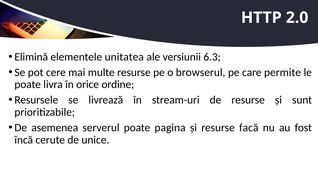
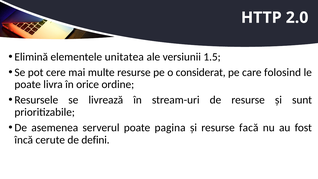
6.3: 6.3 -> 1.5
browserul: browserul -> considerat
permite: permite -> folosind
unice: unice -> defini
